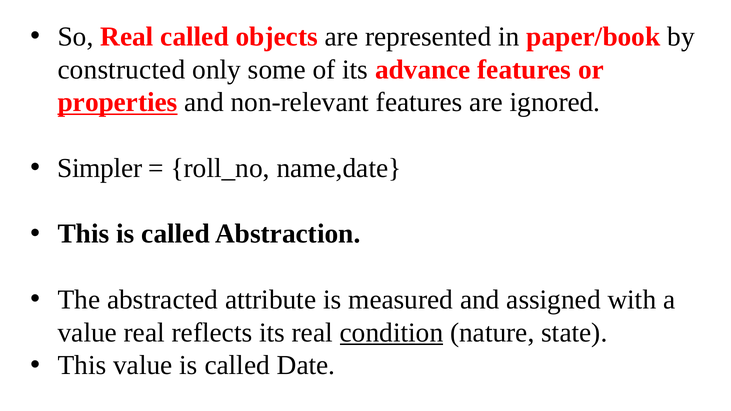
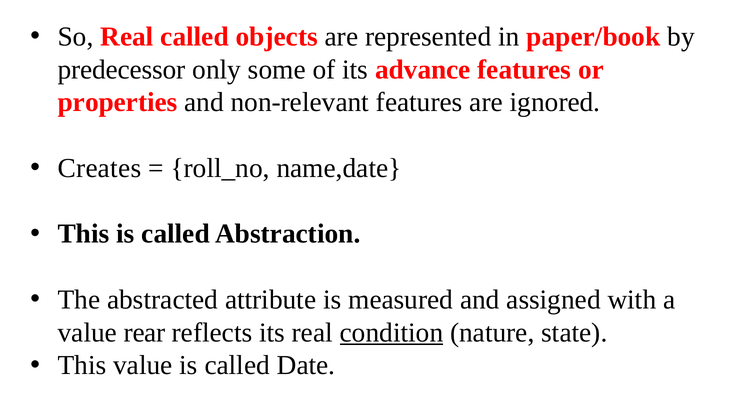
constructed: constructed -> predecessor
properties underline: present -> none
Simpler: Simpler -> Creates
value real: real -> rear
